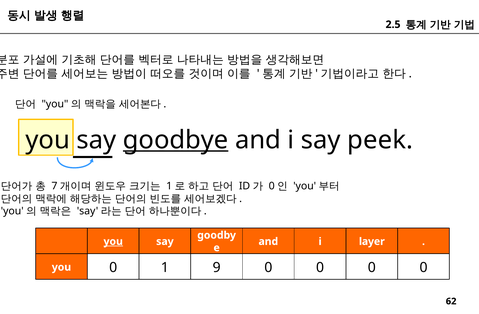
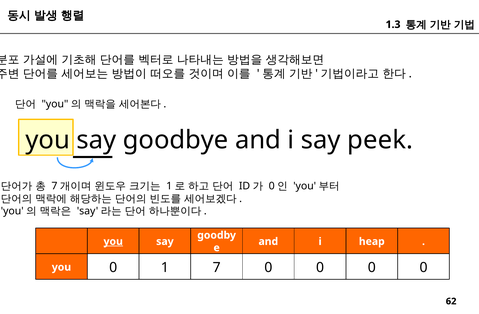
2.5: 2.5 -> 1.3
goodbye underline: present -> none
layer: layer -> heap
9: 9 -> 7
